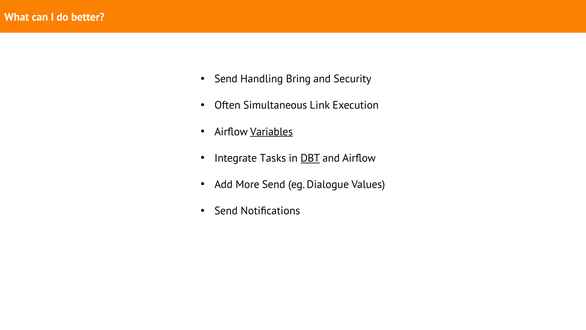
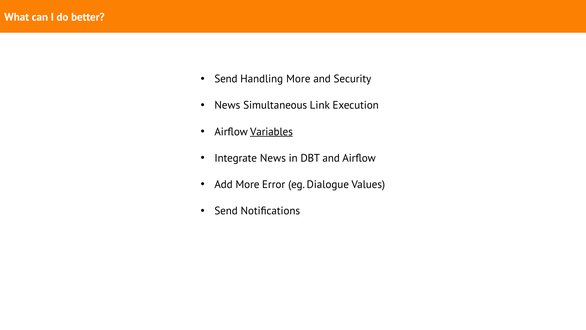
Handling Bring: Bring -> More
Often at (227, 105): Often -> News
Integrate Tasks: Tasks -> News
DBT underline: present -> none
More Send: Send -> Error
